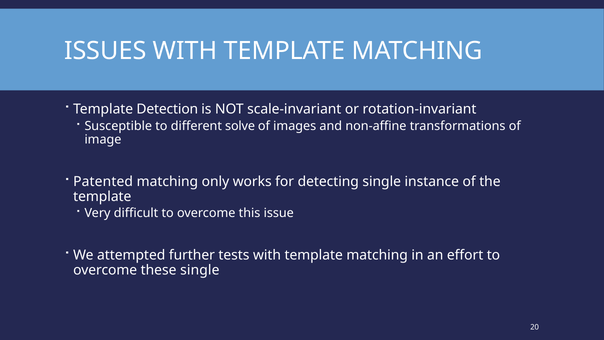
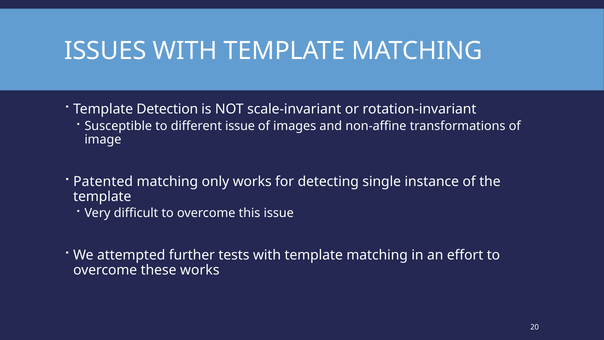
different solve: solve -> issue
these single: single -> works
